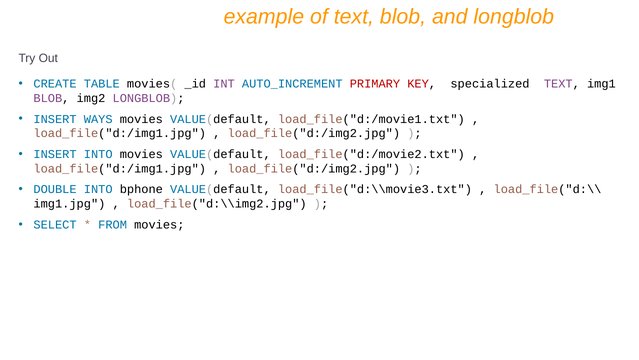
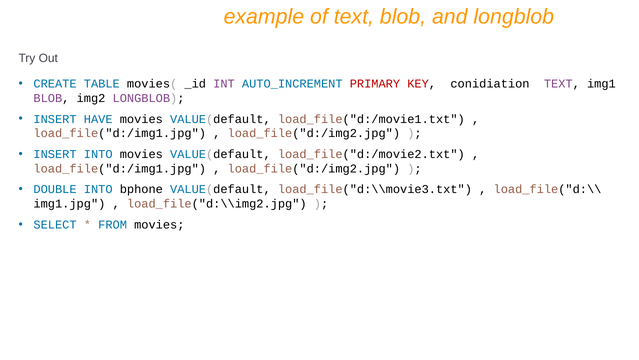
specialized: specialized -> conidiation
WAYS: WAYS -> HAVE
